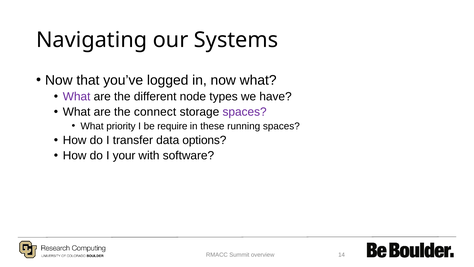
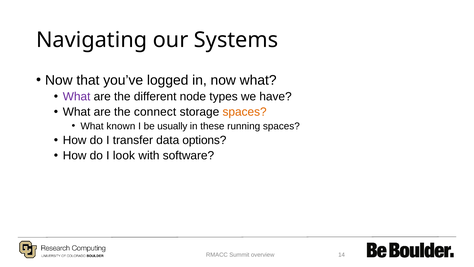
spaces at (245, 112) colour: purple -> orange
priority: priority -> known
require: require -> usually
your: your -> look
